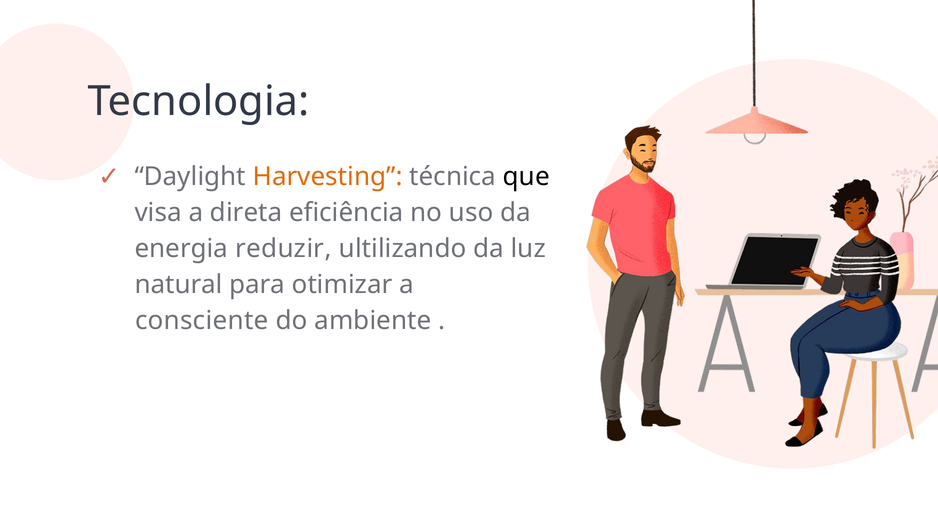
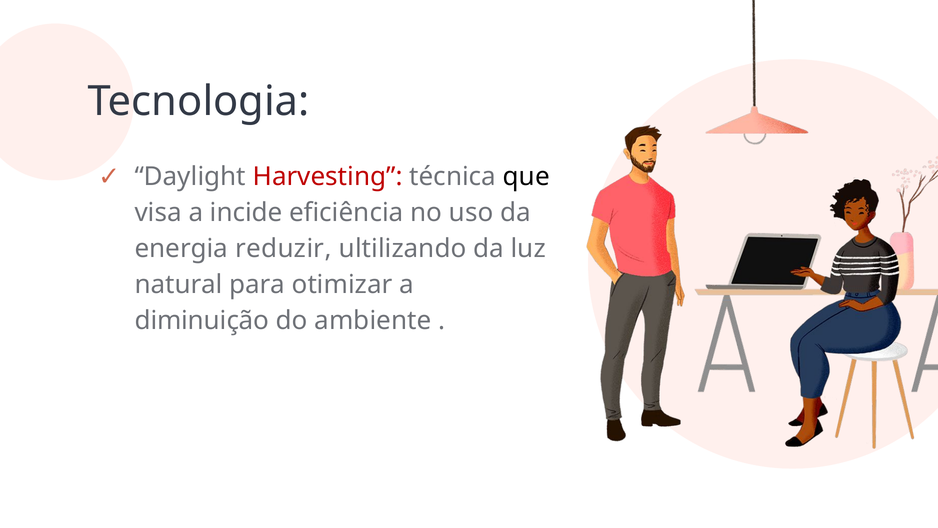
Harvesting colour: orange -> red
direta: direta -> incide
consciente: consciente -> diminuição
